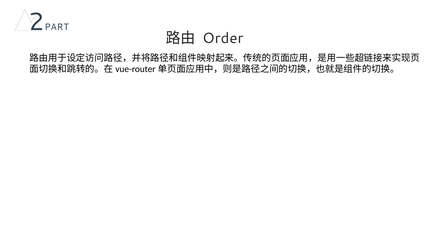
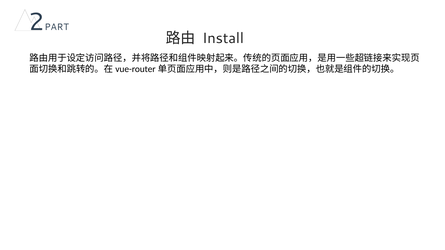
Order: Order -> Install
